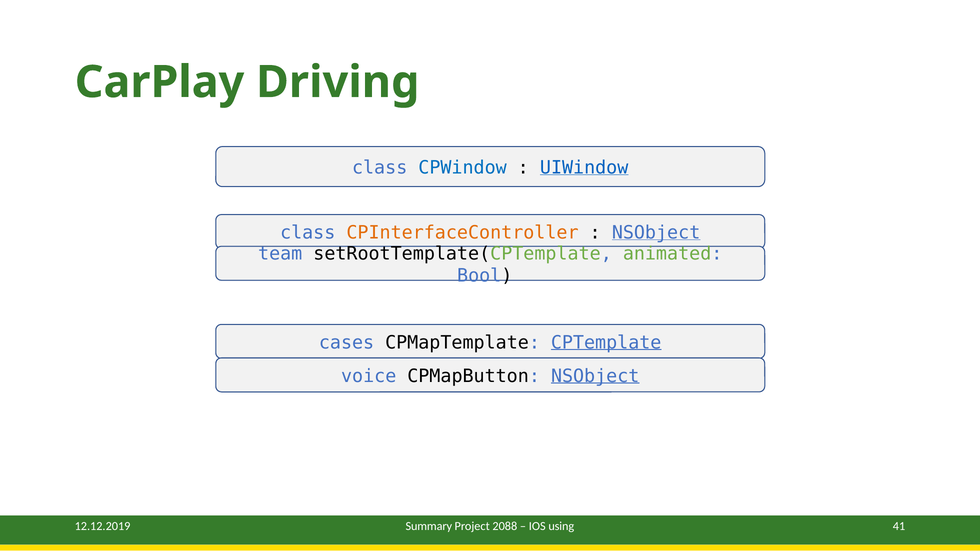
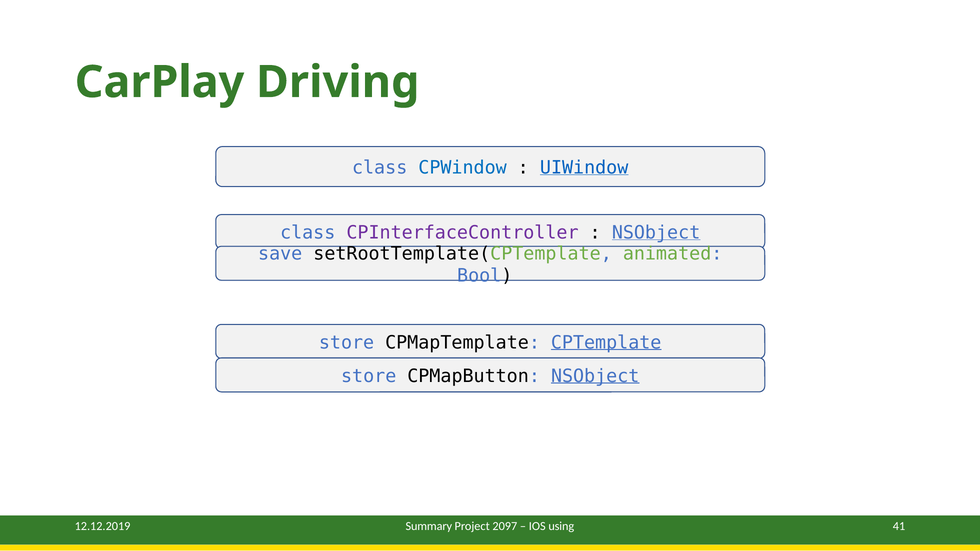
CPInterfaceController colour: orange -> purple
team: team -> save
cases at (347, 343): cases -> store
voice at (369, 376): voice -> store
2088: 2088 -> 2097
